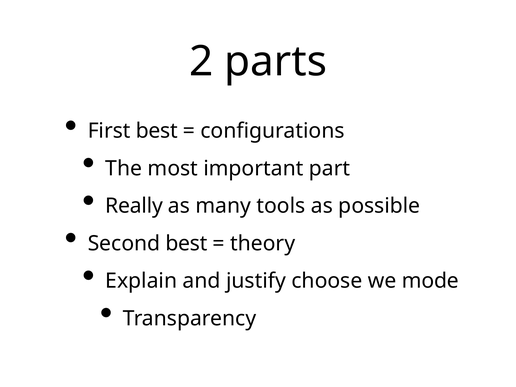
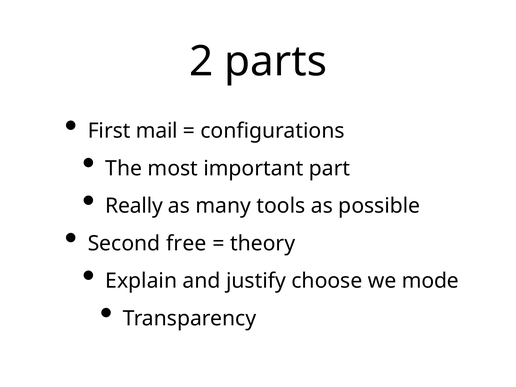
First best: best -> mail
Second best: best -> free
